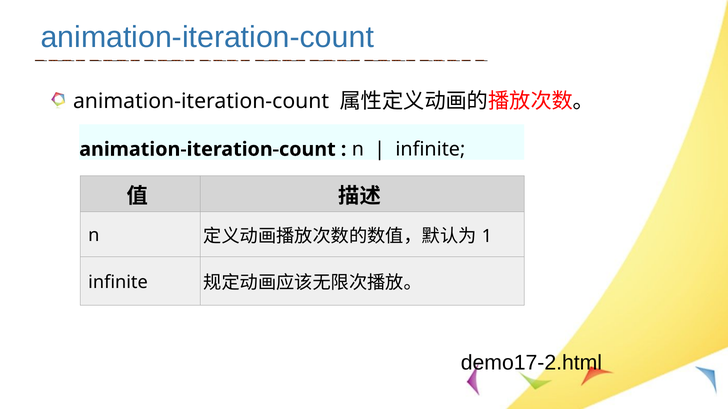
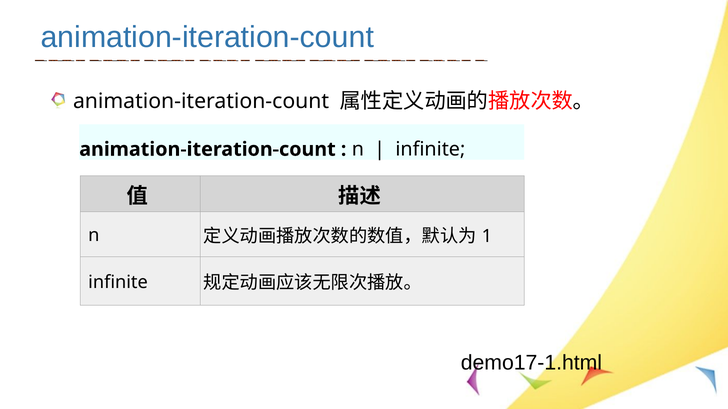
demo17-2.html: demo17-2.html -> demo17-1.html
